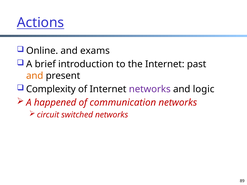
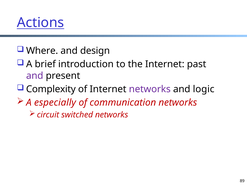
Online: Online -> Where
exams: exams -> design
and at (35, 76) colour: orange -> purple
happened: happened -> especially
